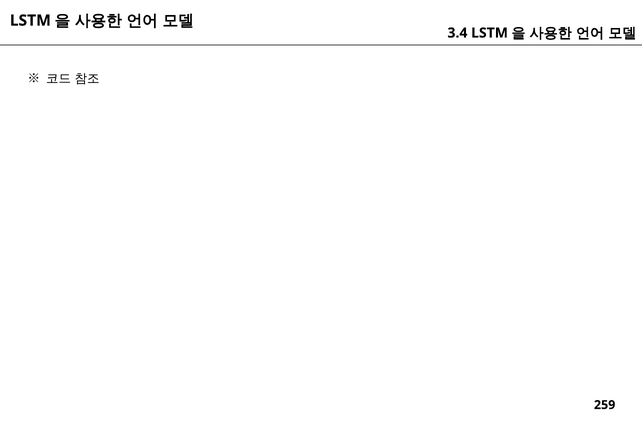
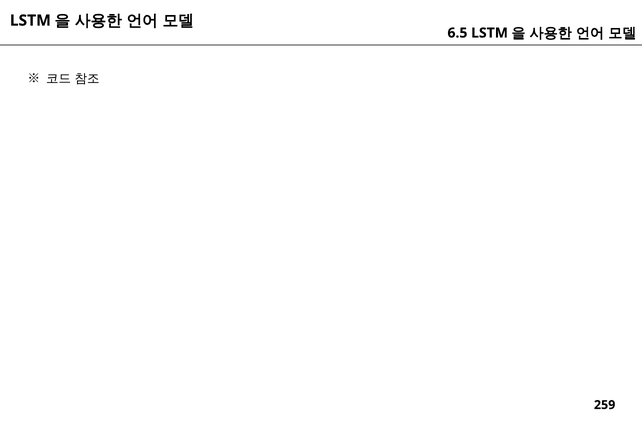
3.4: 3.4 -> 6.5
